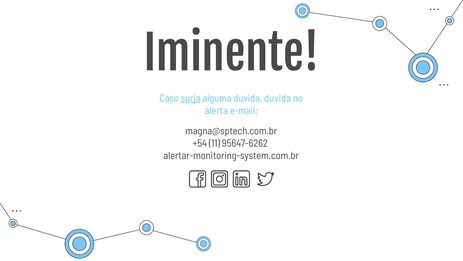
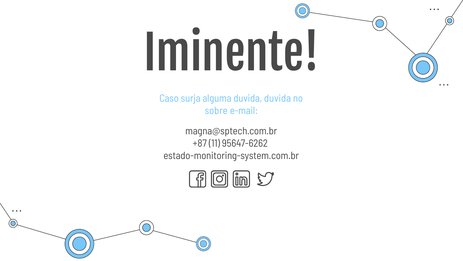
surja underline: present -> none
alerta: alerta -> sobre
+54: +54 -> +87
alertar-monitoring-system.com.br: alertar-monitoring-system.com.br -> estado-monitoring-system.com.br
